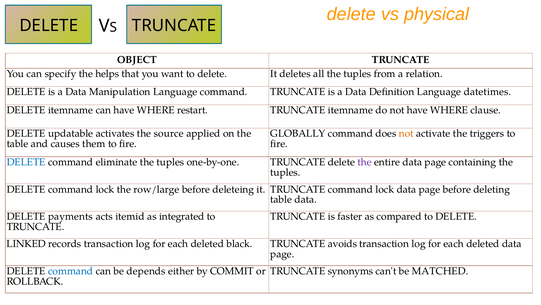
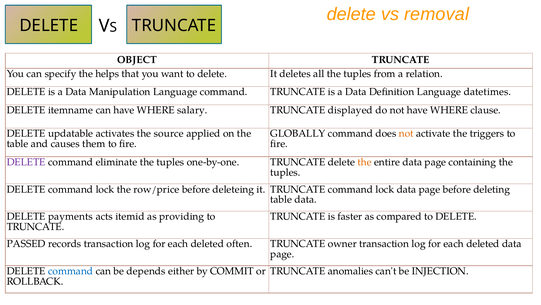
physical: physical -> removal
restart: restart -> salary
TRUNCATE itemname: itemname -> displayed
DELETE at (26, 162) colour: blue -> purple
the at (364, 162) colour: purple -> orange
row/large: row/large -> row/price
integrated: integrated -> providing
LINKED: LINKED -> PASSED
black: black -> often
avoids: avoids -> owner
synonyms: synonyms -> anomalies
MATCHED: MATCHED -> INJECTION
